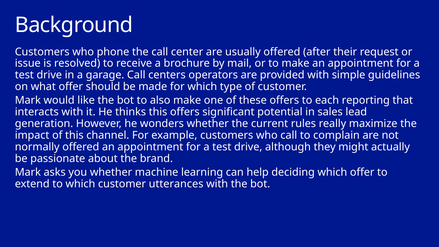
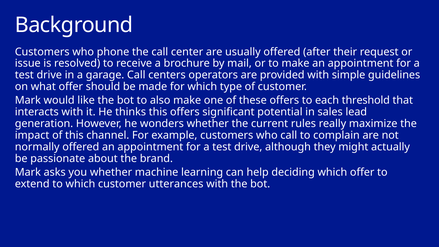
reporting: reporting -> threshold
